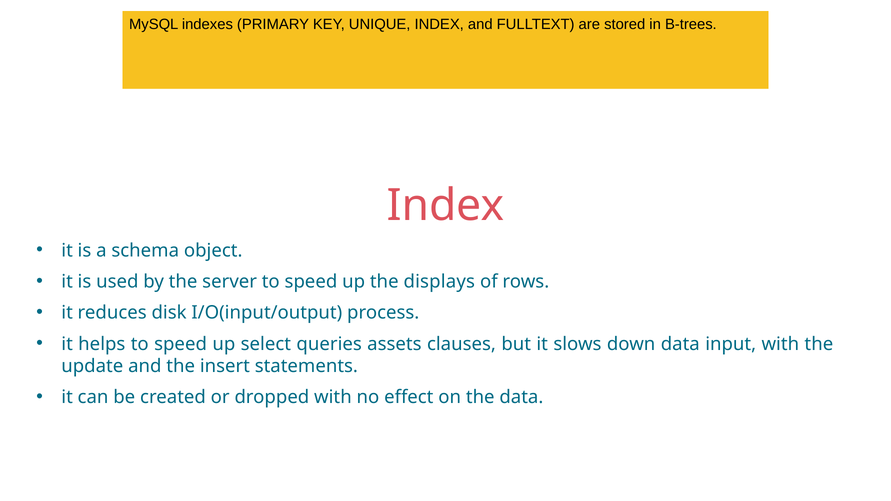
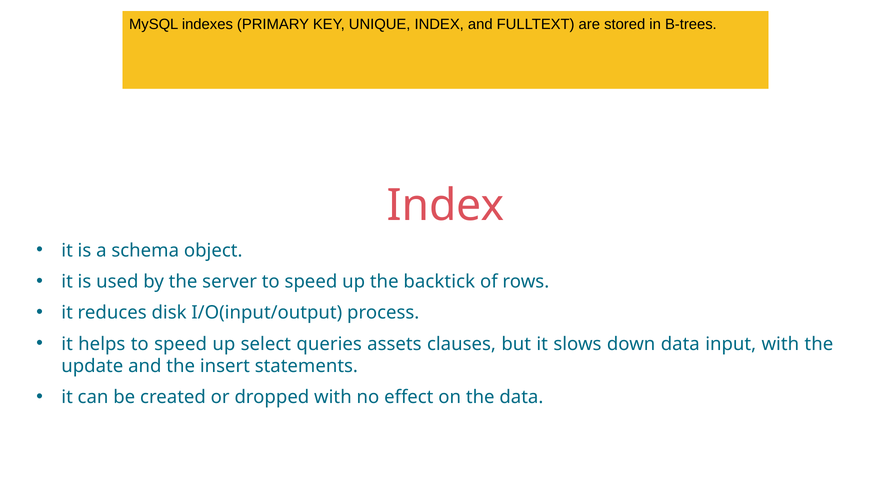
displays: displays -> backtick
